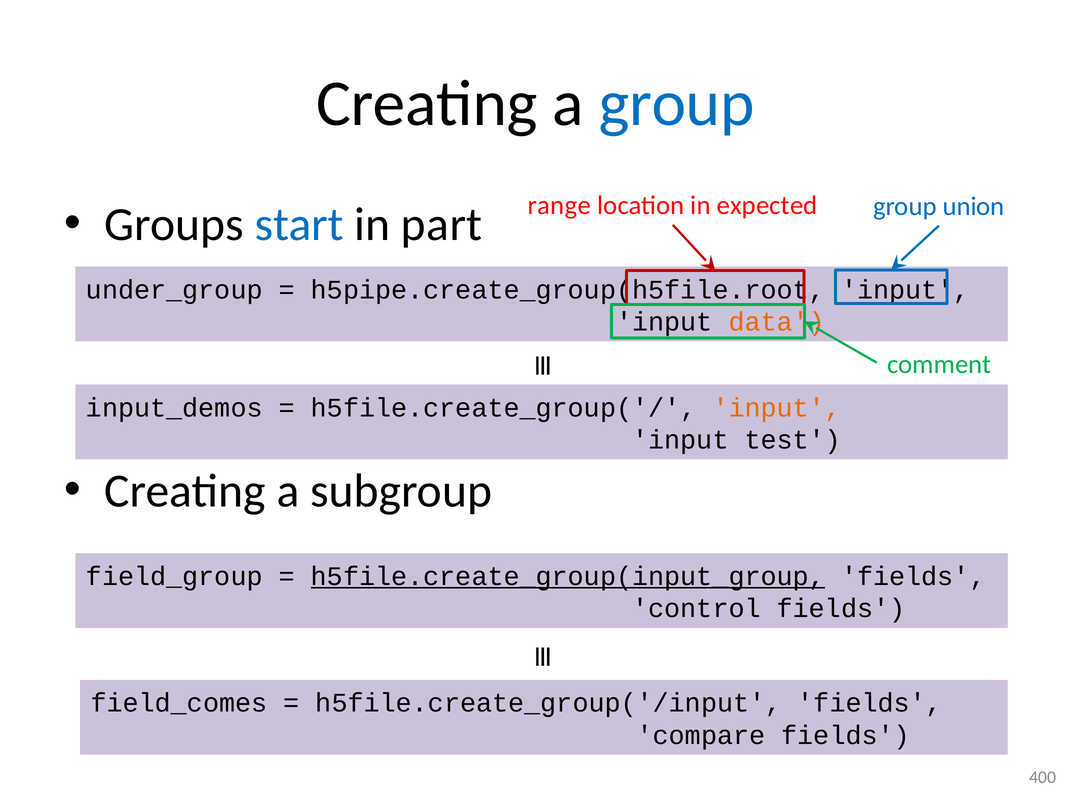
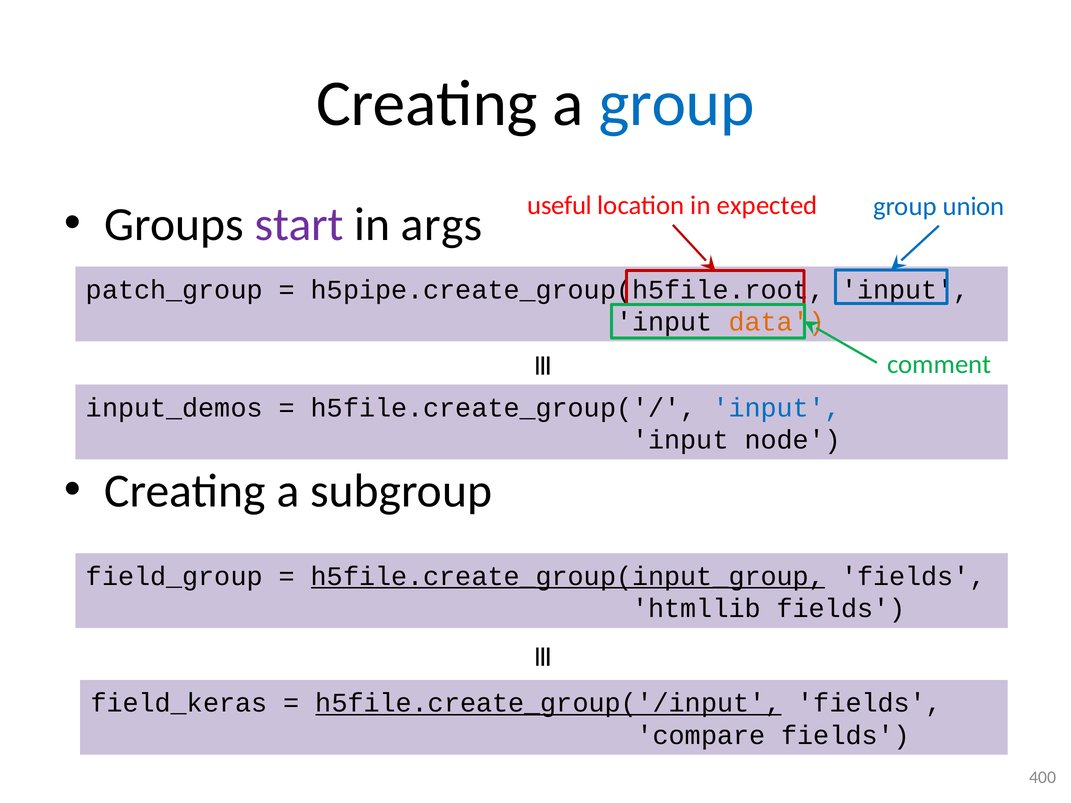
range: range -> useful
start colour: blue -> purple
part: part -> args
under_group: under_group -> patch_group
input at (777, 408) colour: orange -> blue
test: test -> node
control: control -> htmllib
field_comes: field_comes -> field_keras
h5file.create_group('/input underline: none -> present
